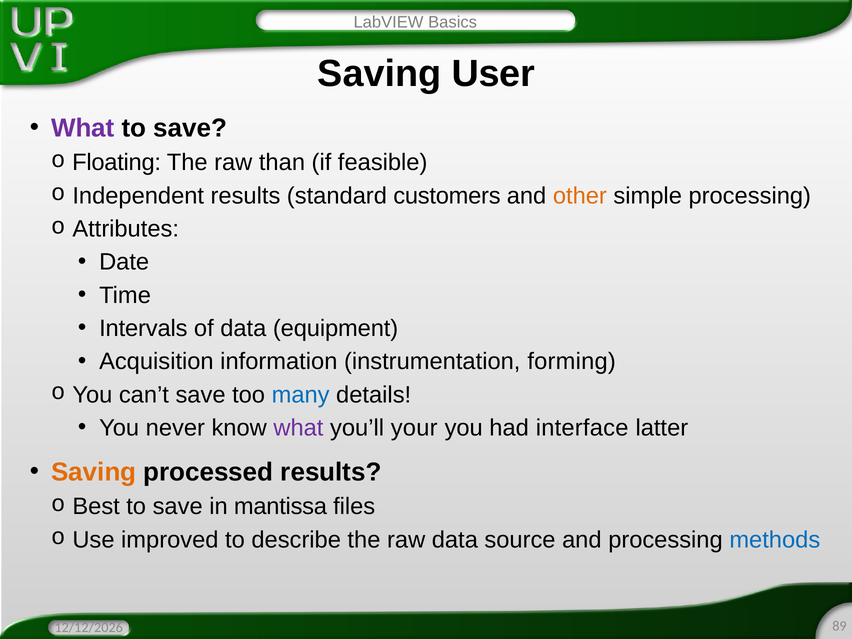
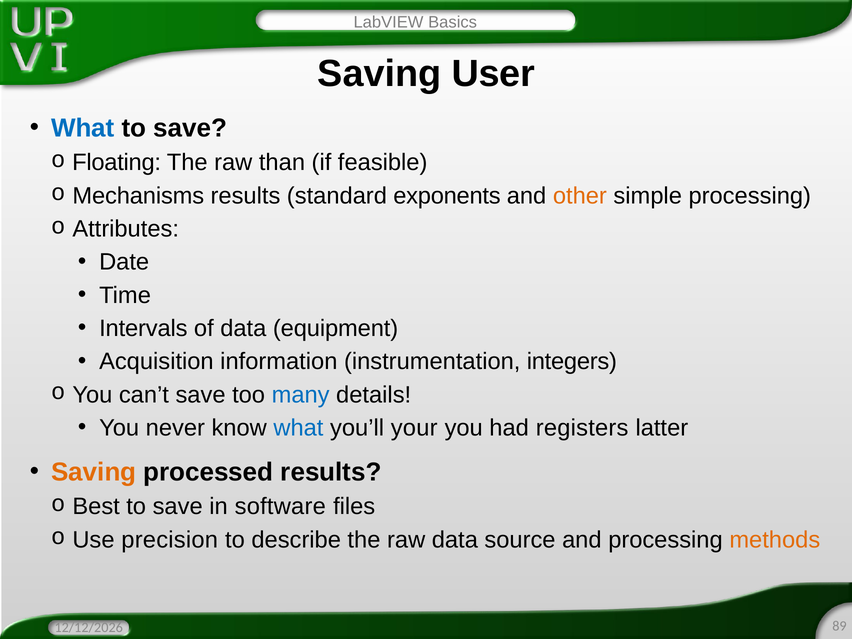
What at (83, 128) colour: purple -> blue
Independent: Independent -> Mechanisms
customers: customers -> exponents
forming: forming -> integers
what at (298, 428) colour: purple -> blue
interface: interface -> registers
mantissa: mantissa -> software
improved: improved -> precision
methods colour: blue -> orange
